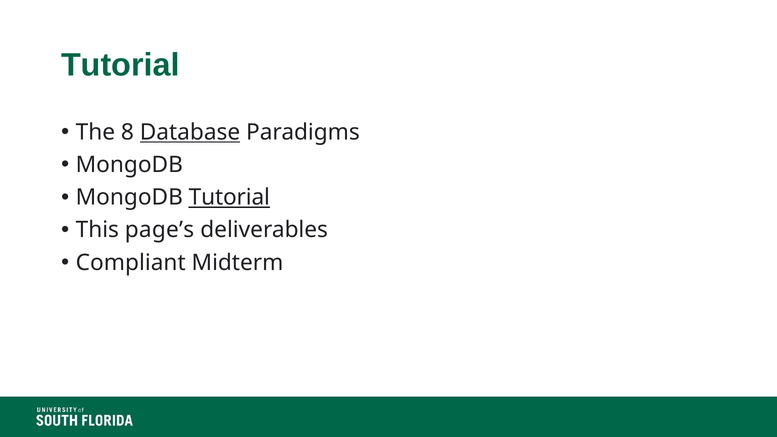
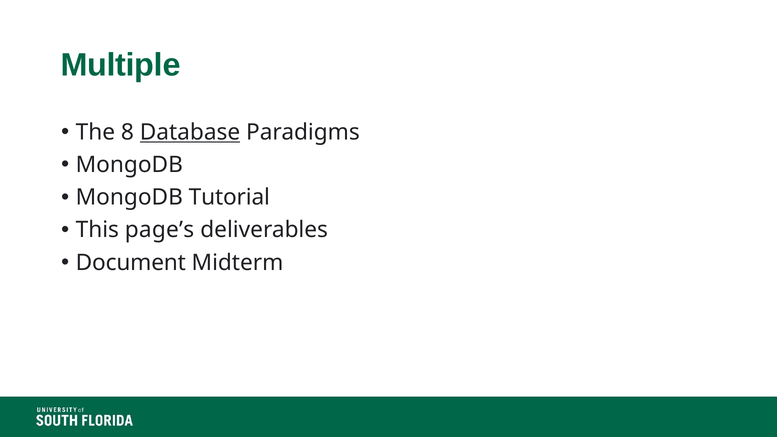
Tutorial at (120, 65): Tutorial -> Multiple
Tutorial at (229, 197) underline: present -> none
Compliant: Compliant -> Document
